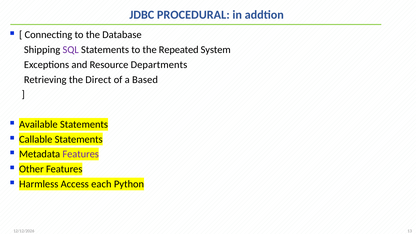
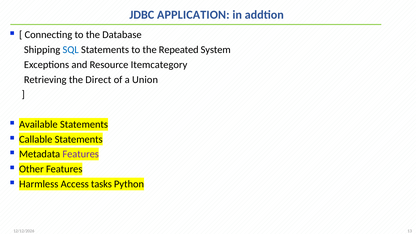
PROCEDURAL: PROCEDURAL -> APPLICATION
SQL colour: purple -> blue
Departments: Departments -> Itemcategory
Based: Based -> Union
each: each -> tasks
